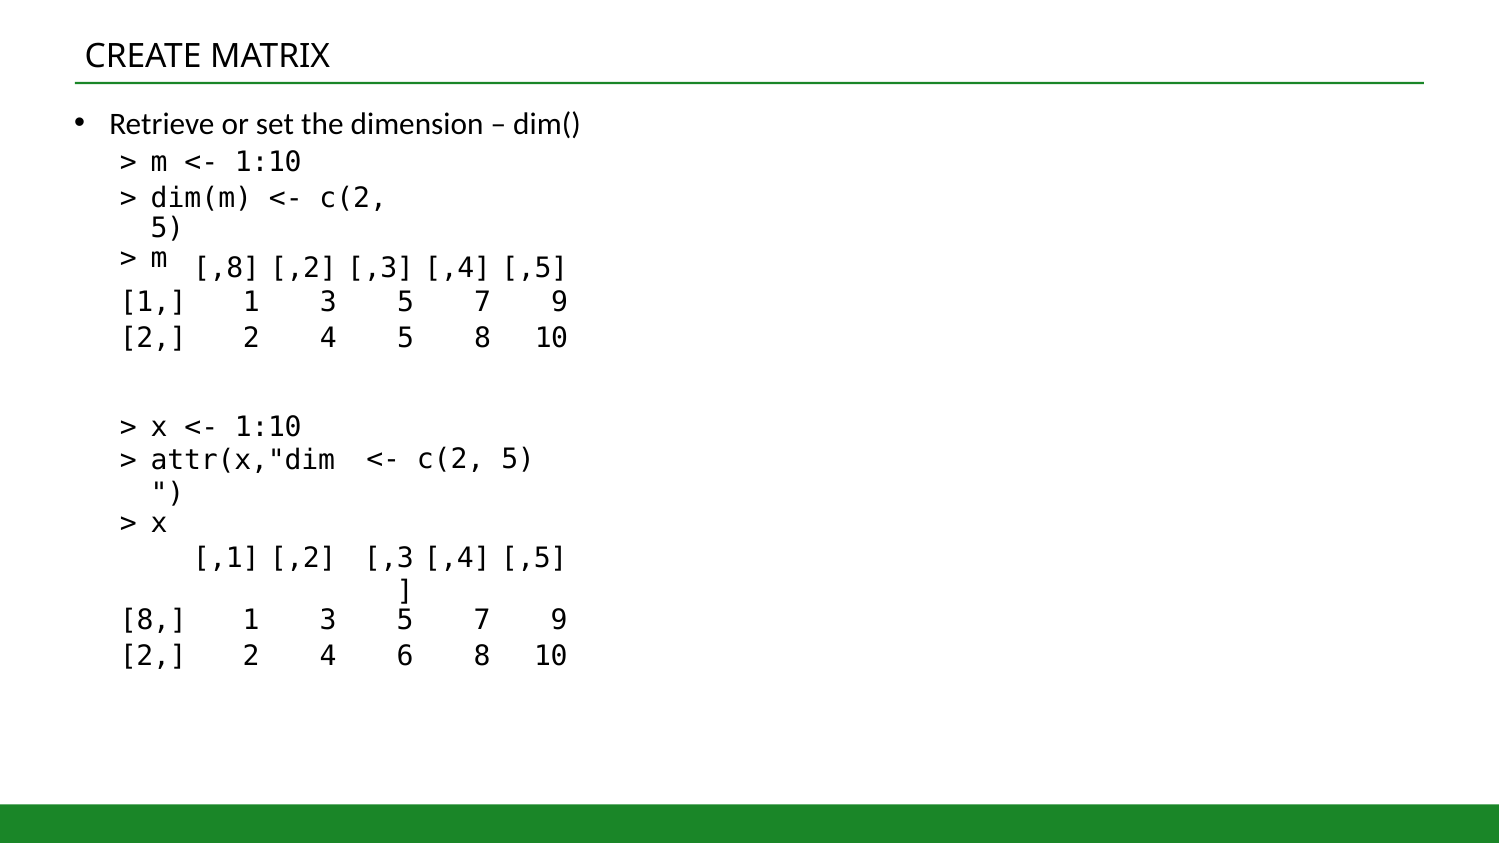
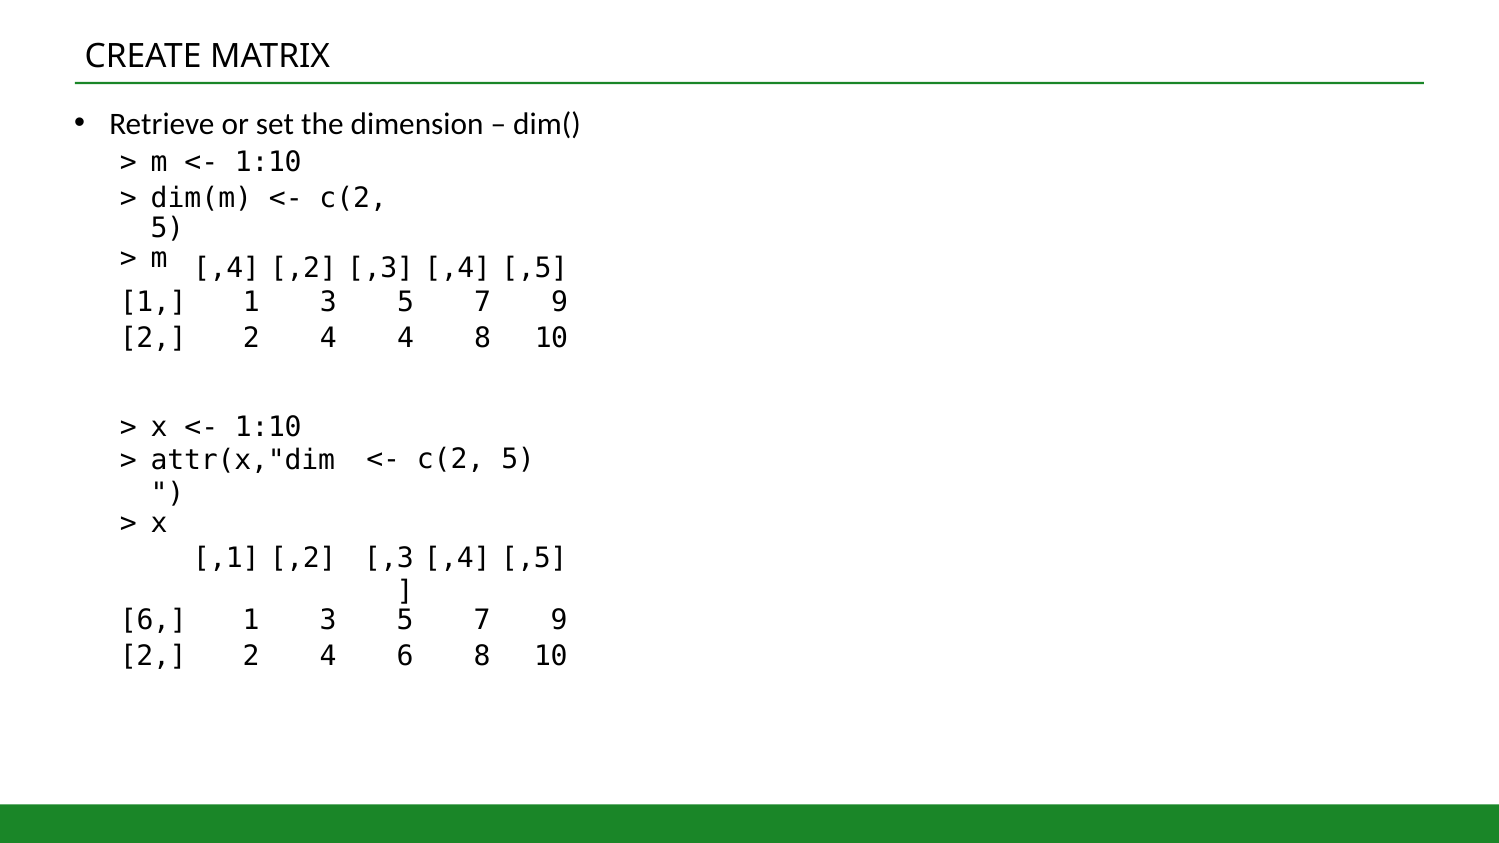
m ,8: ,8 -> ,4
4 5: 5 -> 4
8 at (153, 621): 8 -> 6
